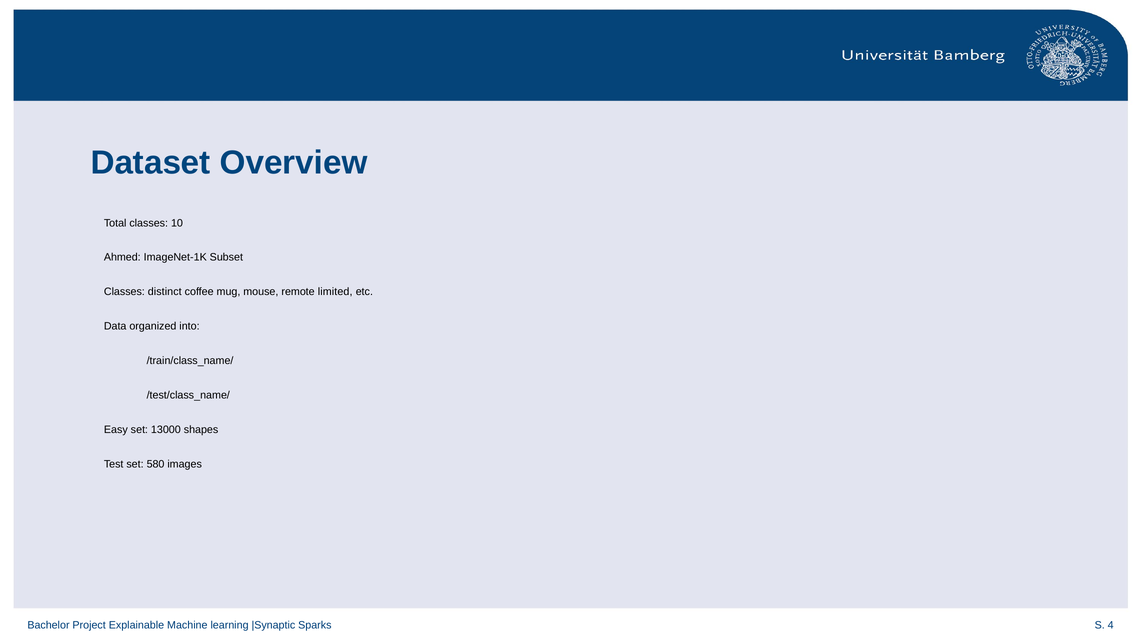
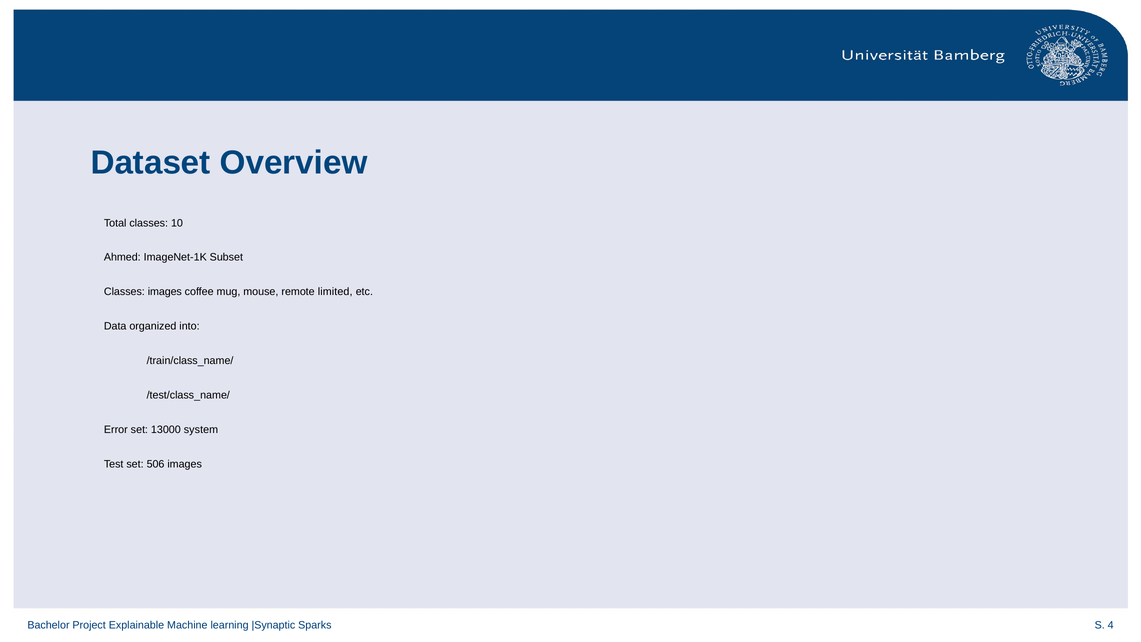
Classes distinct: distinct -> images
Easy: Easy -> Error
shapes: shapes -> system
580: 580 -> 506
